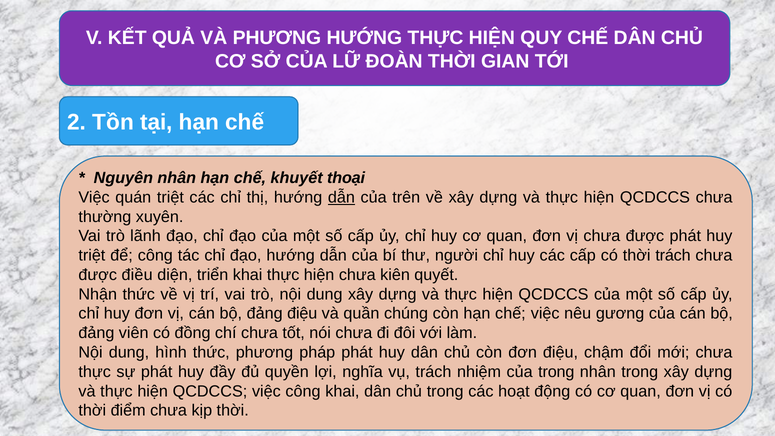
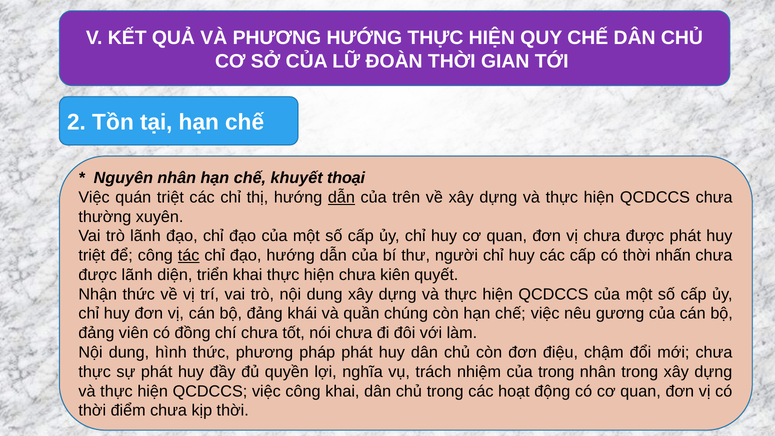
tác underline: none -> present
thời trách: trách -> nhấn
được điều: điều -> lãnh
đảng điệu: điệu -> khái
